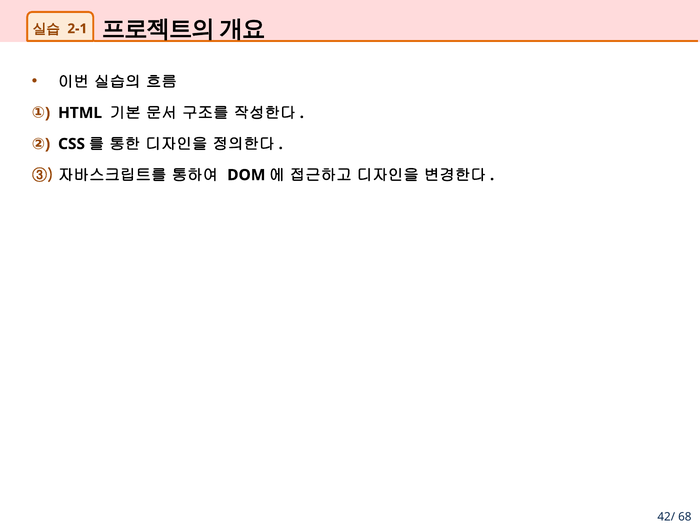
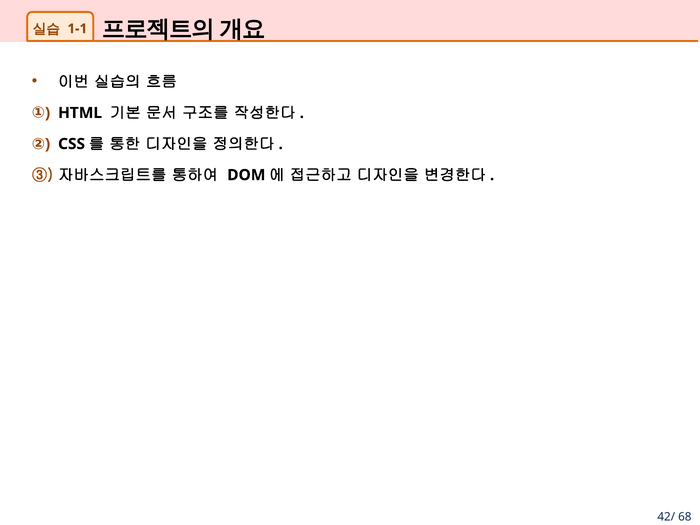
2-1: 2-1 -> 1-1
